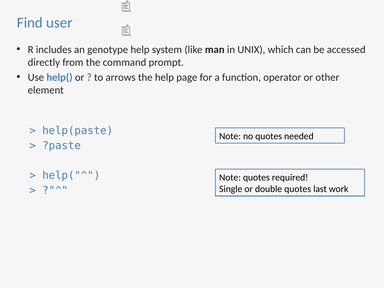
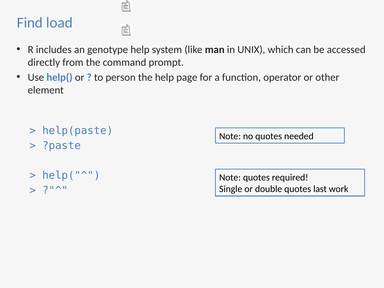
user: user -> load
arrows: arrows -> person
